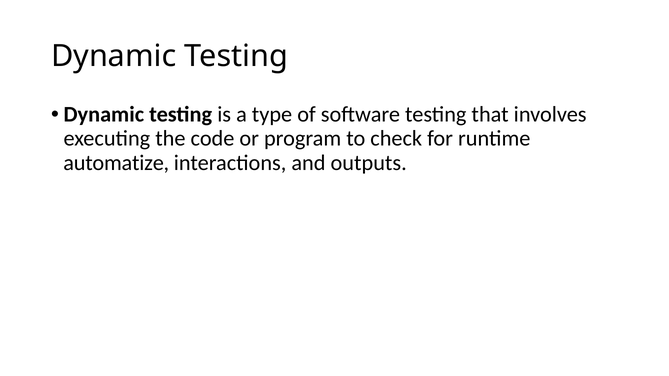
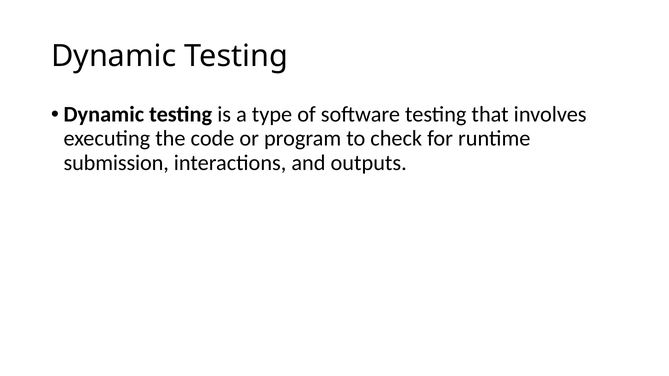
automatize: automatize -> submission
